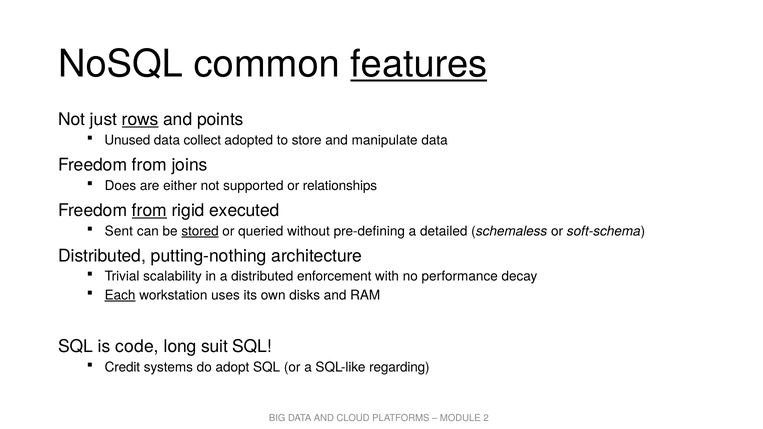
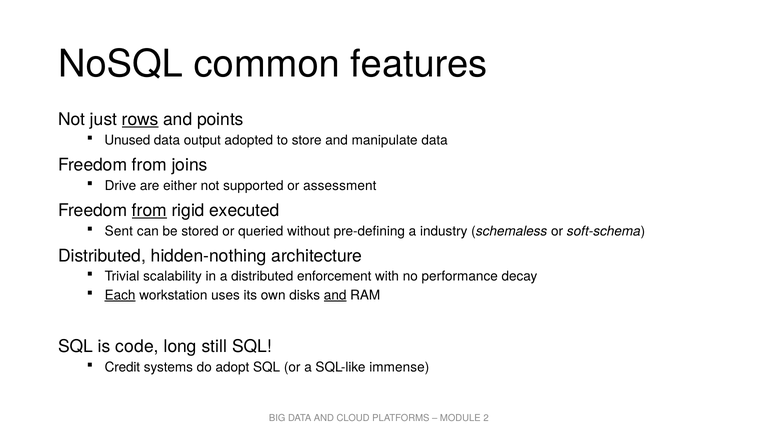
features underline: present -> none
collect: collect -> output
Does: Does -> Drive
relationships: relationships -> assessment
stored underline: present -> none
detailed: detailed -> industry
putting-nothing: putting-nothing -> hidden-nothing
and at (335, 295) underline: none -> present
suit: suit -> still
regarding: regarding -> immense
